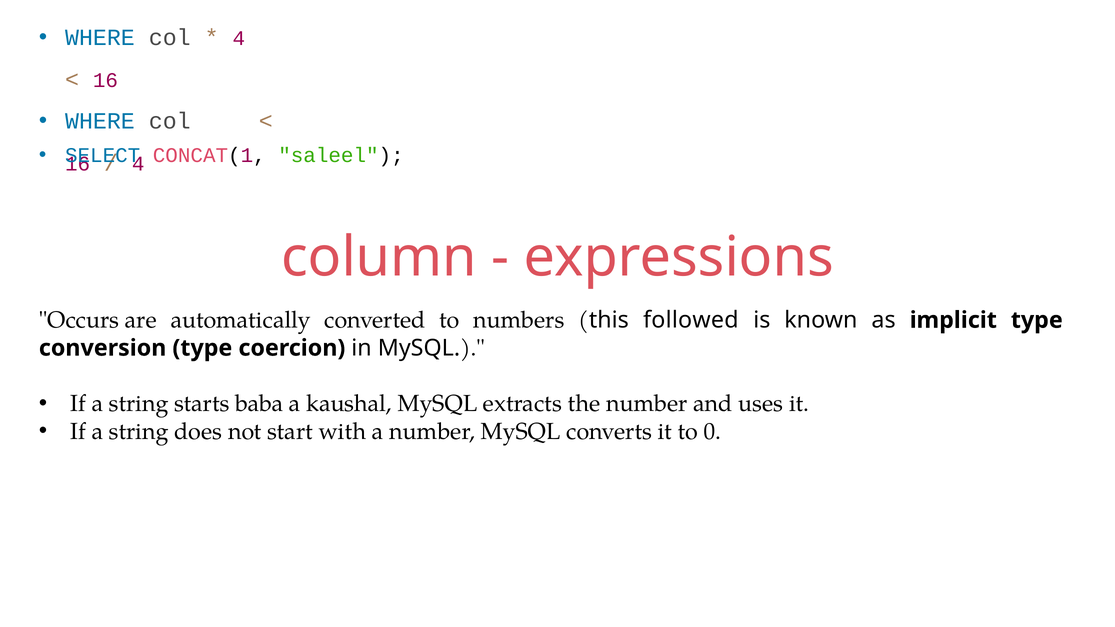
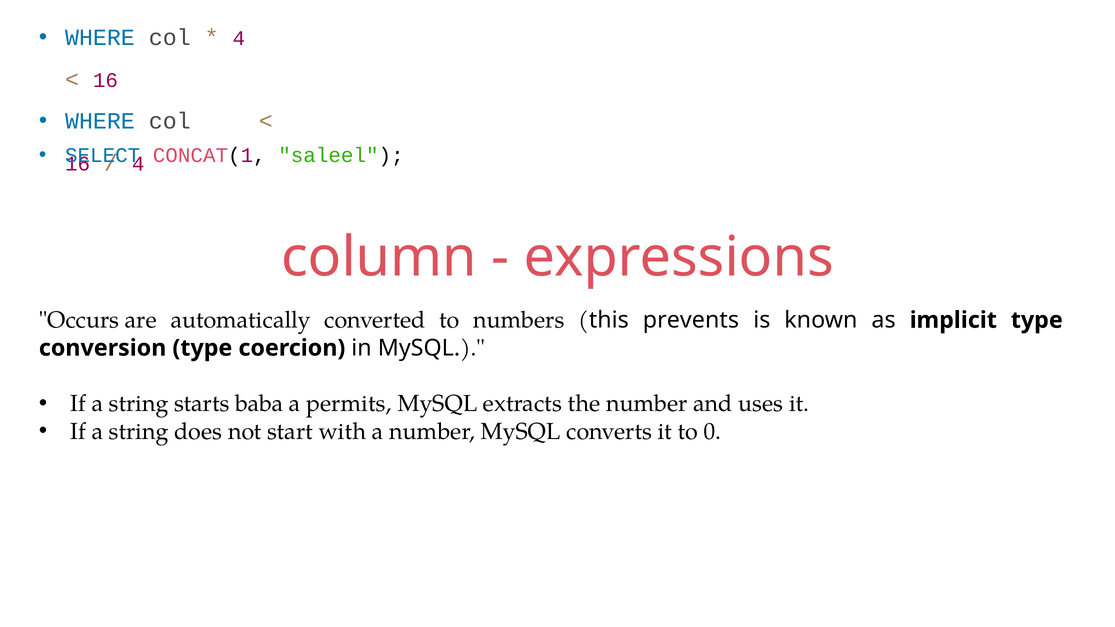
followed: followed -> prevents
kaushal: kaushal -> permits
